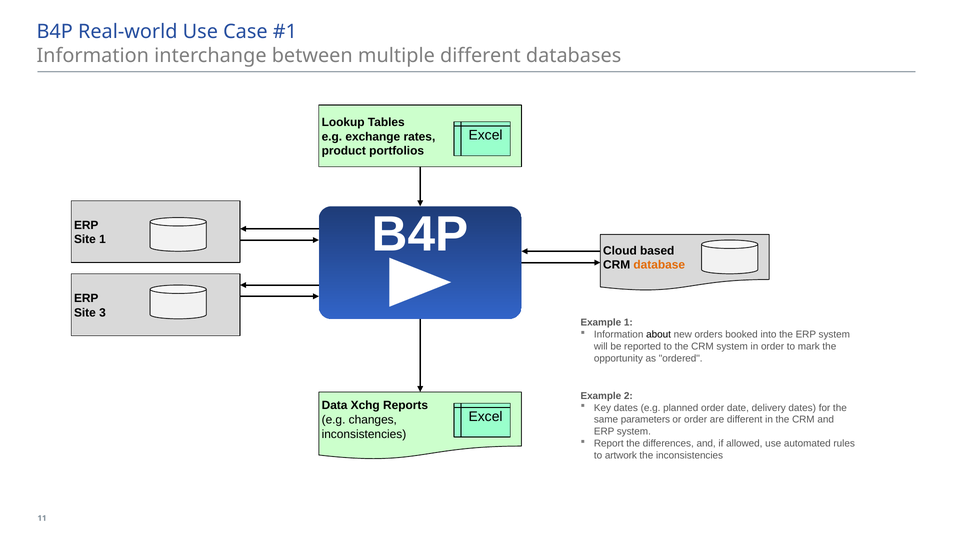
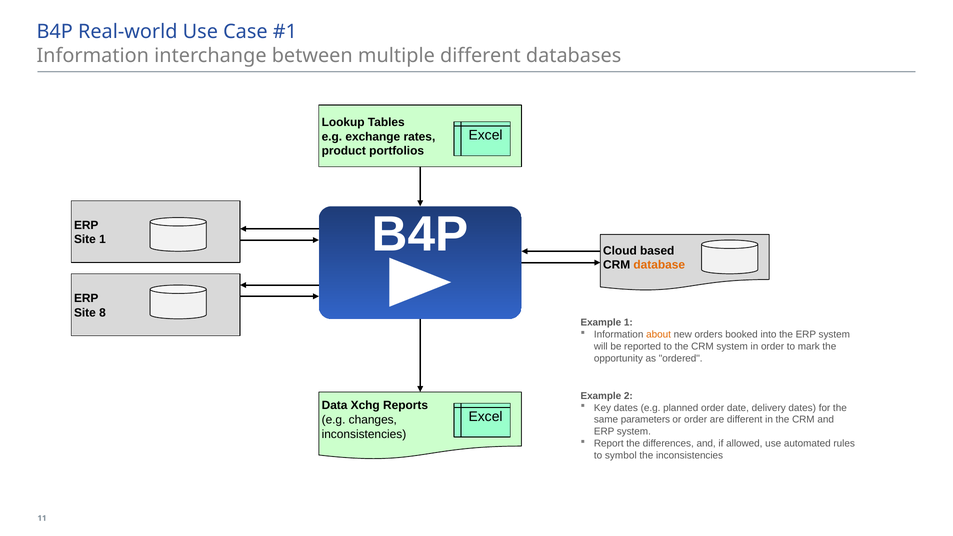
3: 3 -> 8
about colour: black -> orange
artwork: artwork -> symbol
